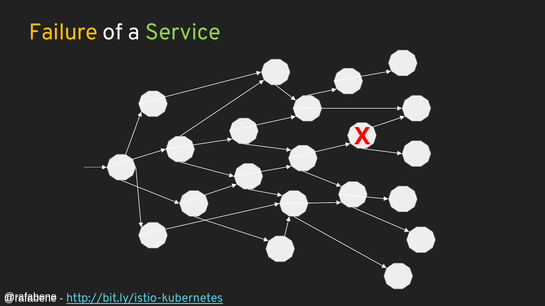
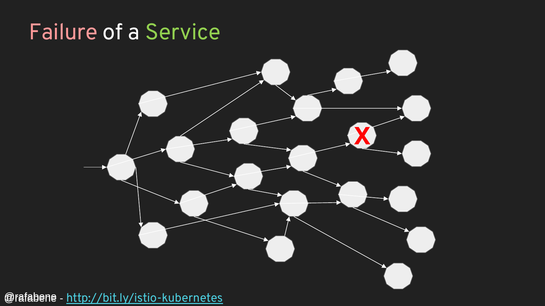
Failure colour: yellow -> pink
